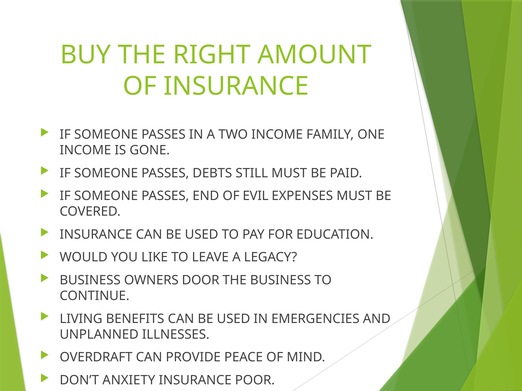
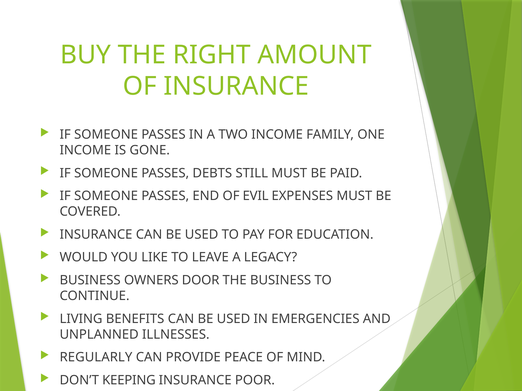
OVERDRAFT: OVERDRAFT -> REGULARLY
ANXIETY: ANXIETY -> KEEPING
